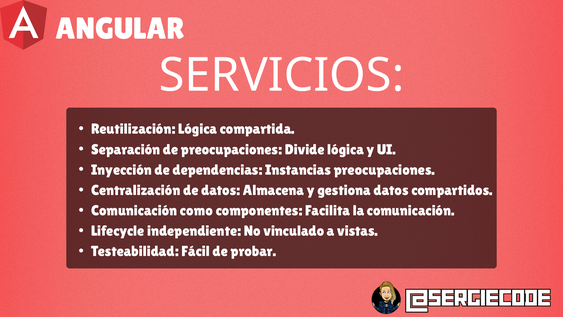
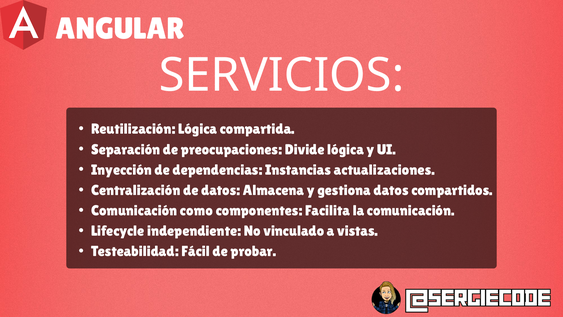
Instancias preocupaciones: preocupaciones -> actualizaciones
